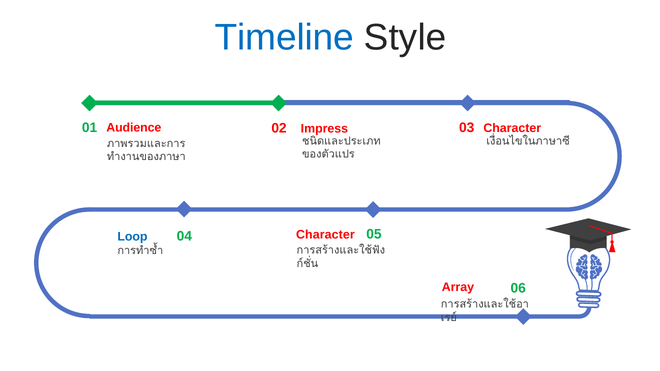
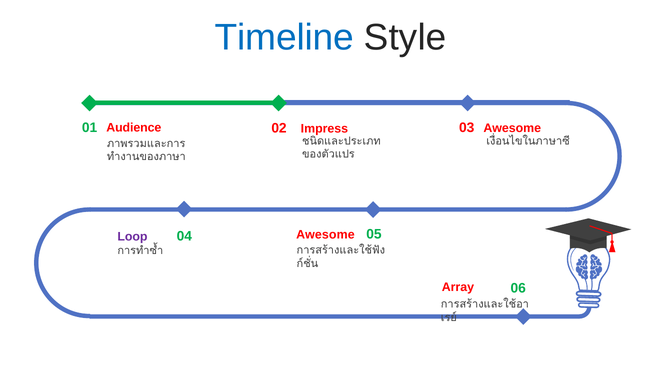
03 Character: Character -> Awesome
Character at (325, 235): Character -> Awesome
Loop colour: blue -> purple
